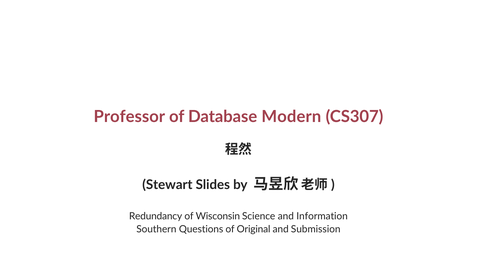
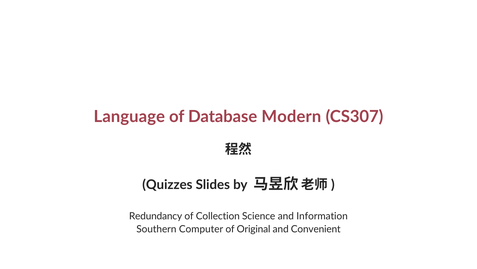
Professor: Professor -> Language
Stewart: Stewart -> Quizzes
Wisconsin: Wisconsin -> Collection
Questions: Questions -> Computer
Submission: Submission -> Convenient
